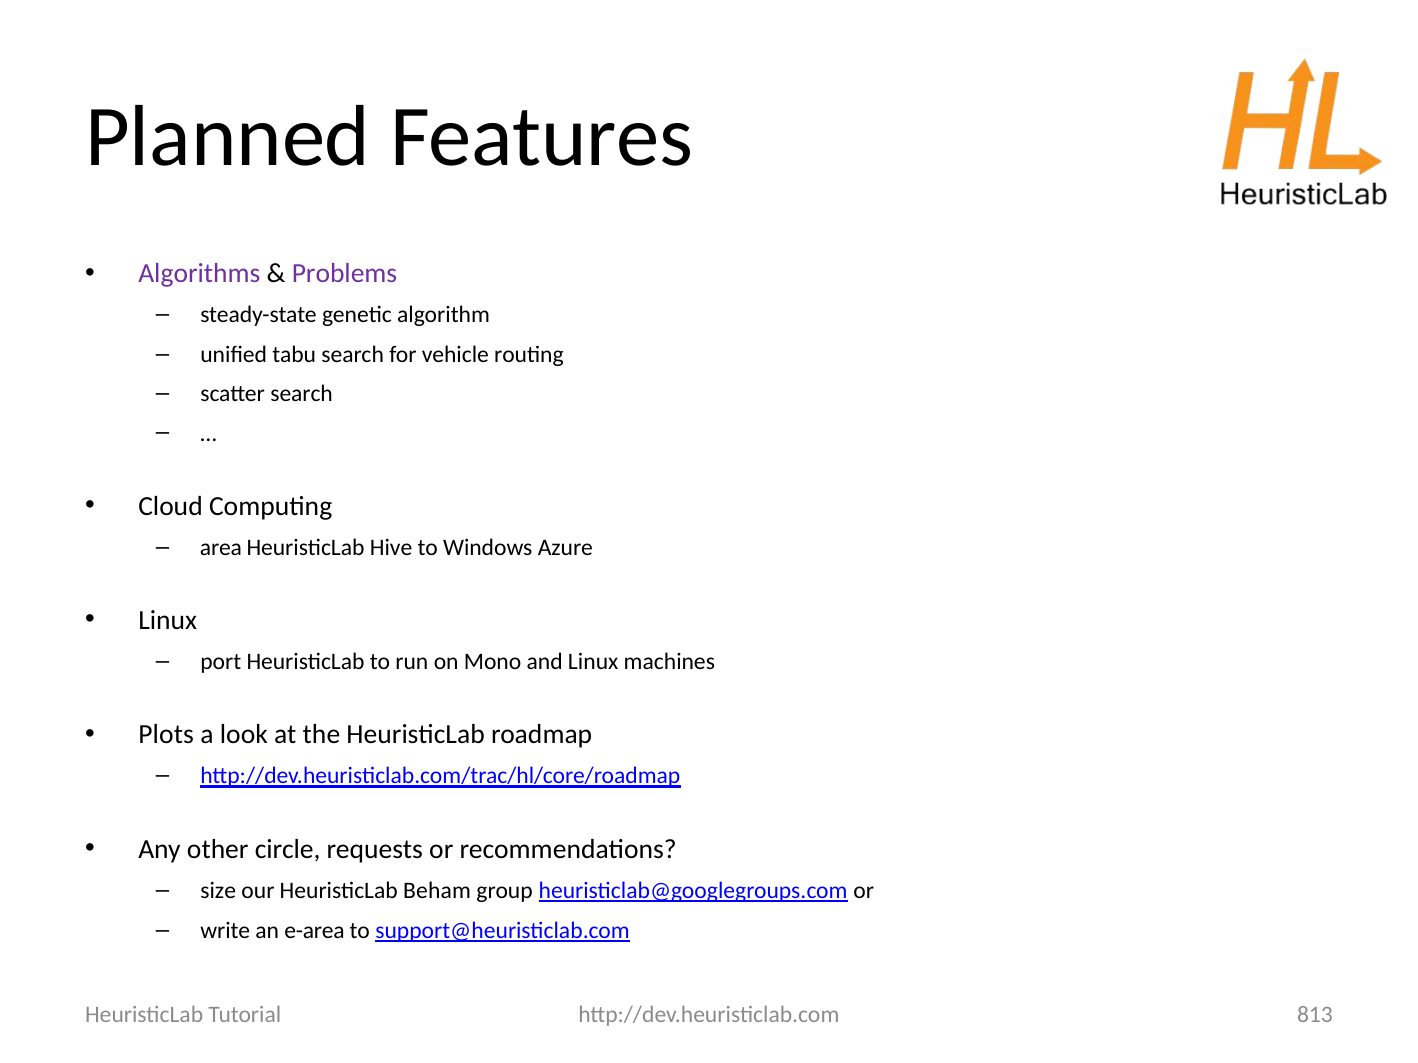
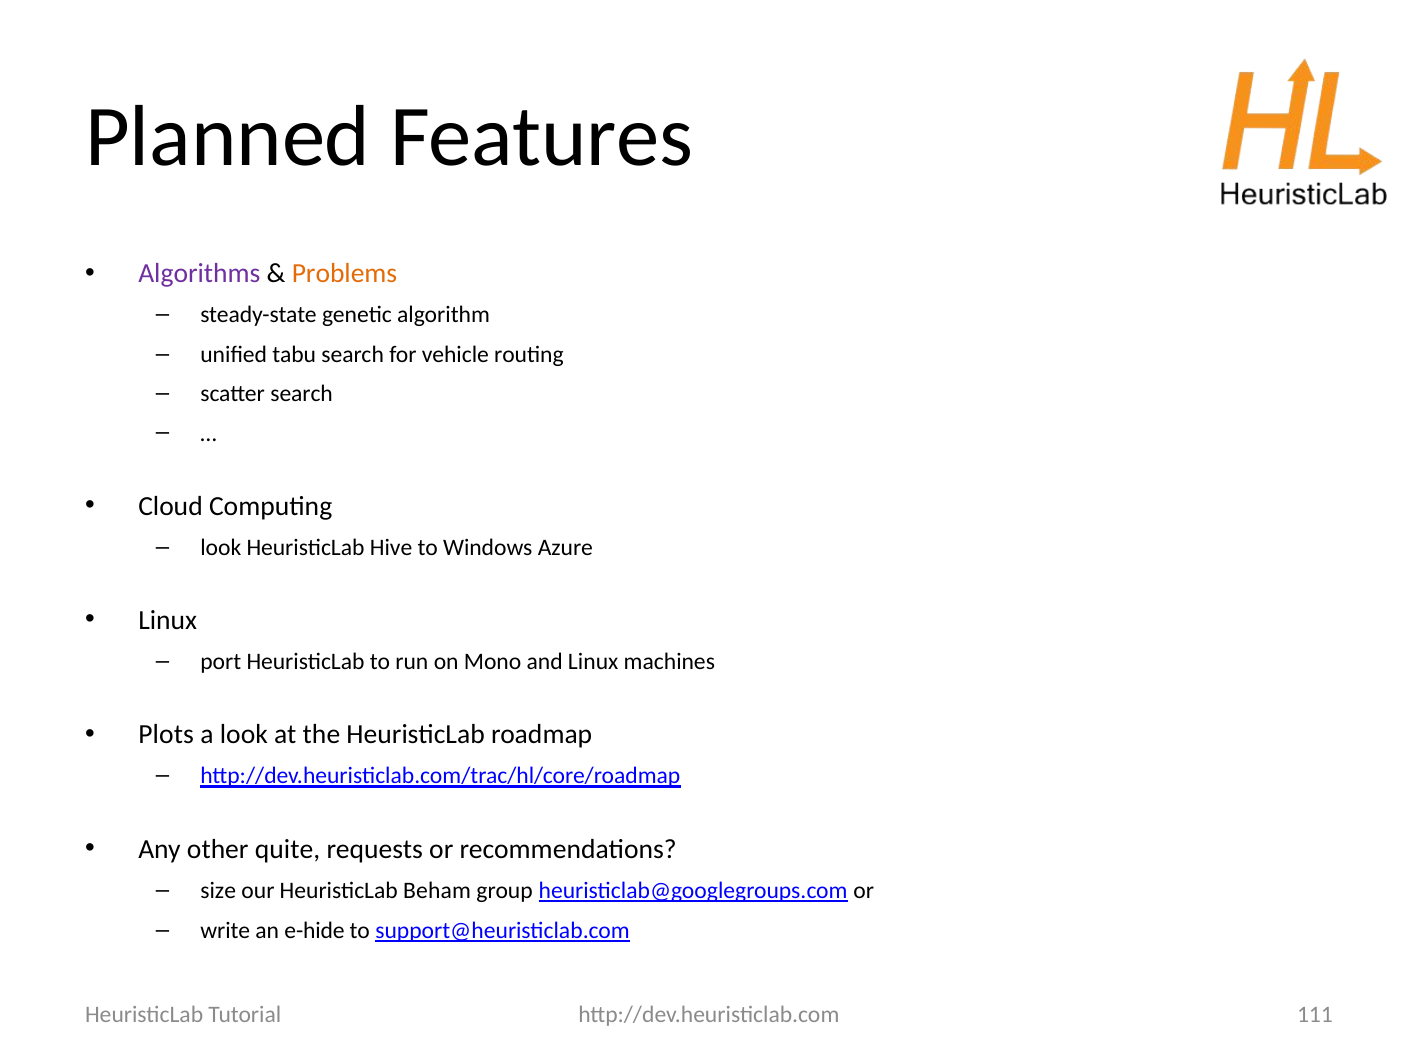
Problems colour: purple -> orange
area at (221, 548): area -> look
circle: circle -> quite
e-area: e-area -> e-hide
813: 813 -> 111
